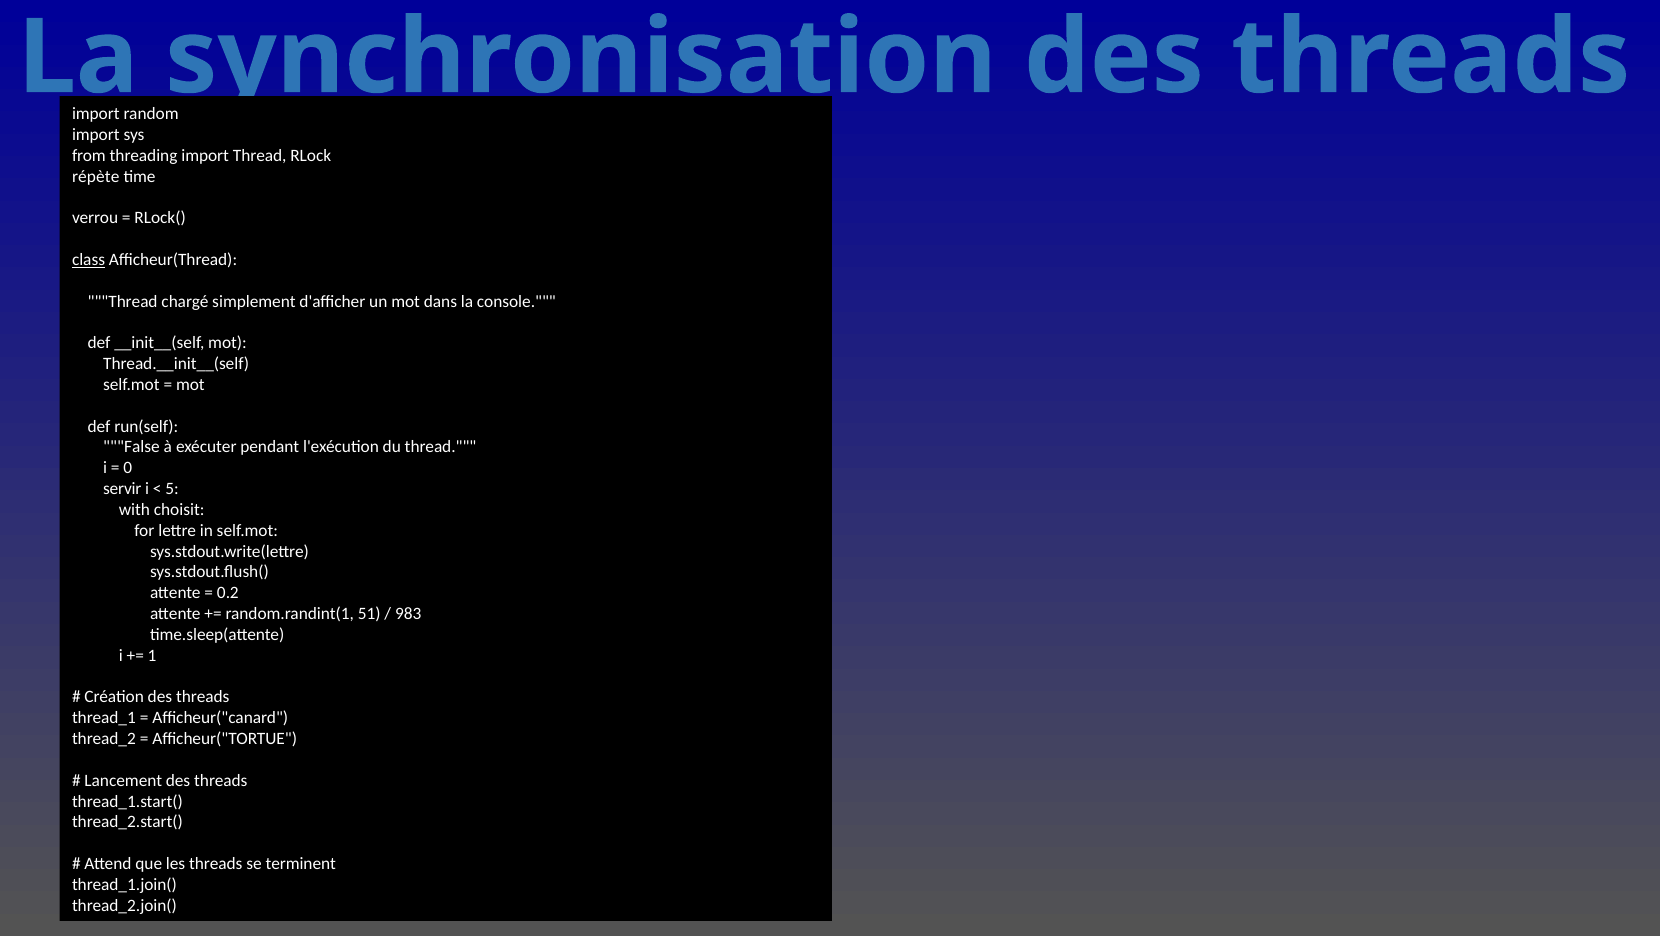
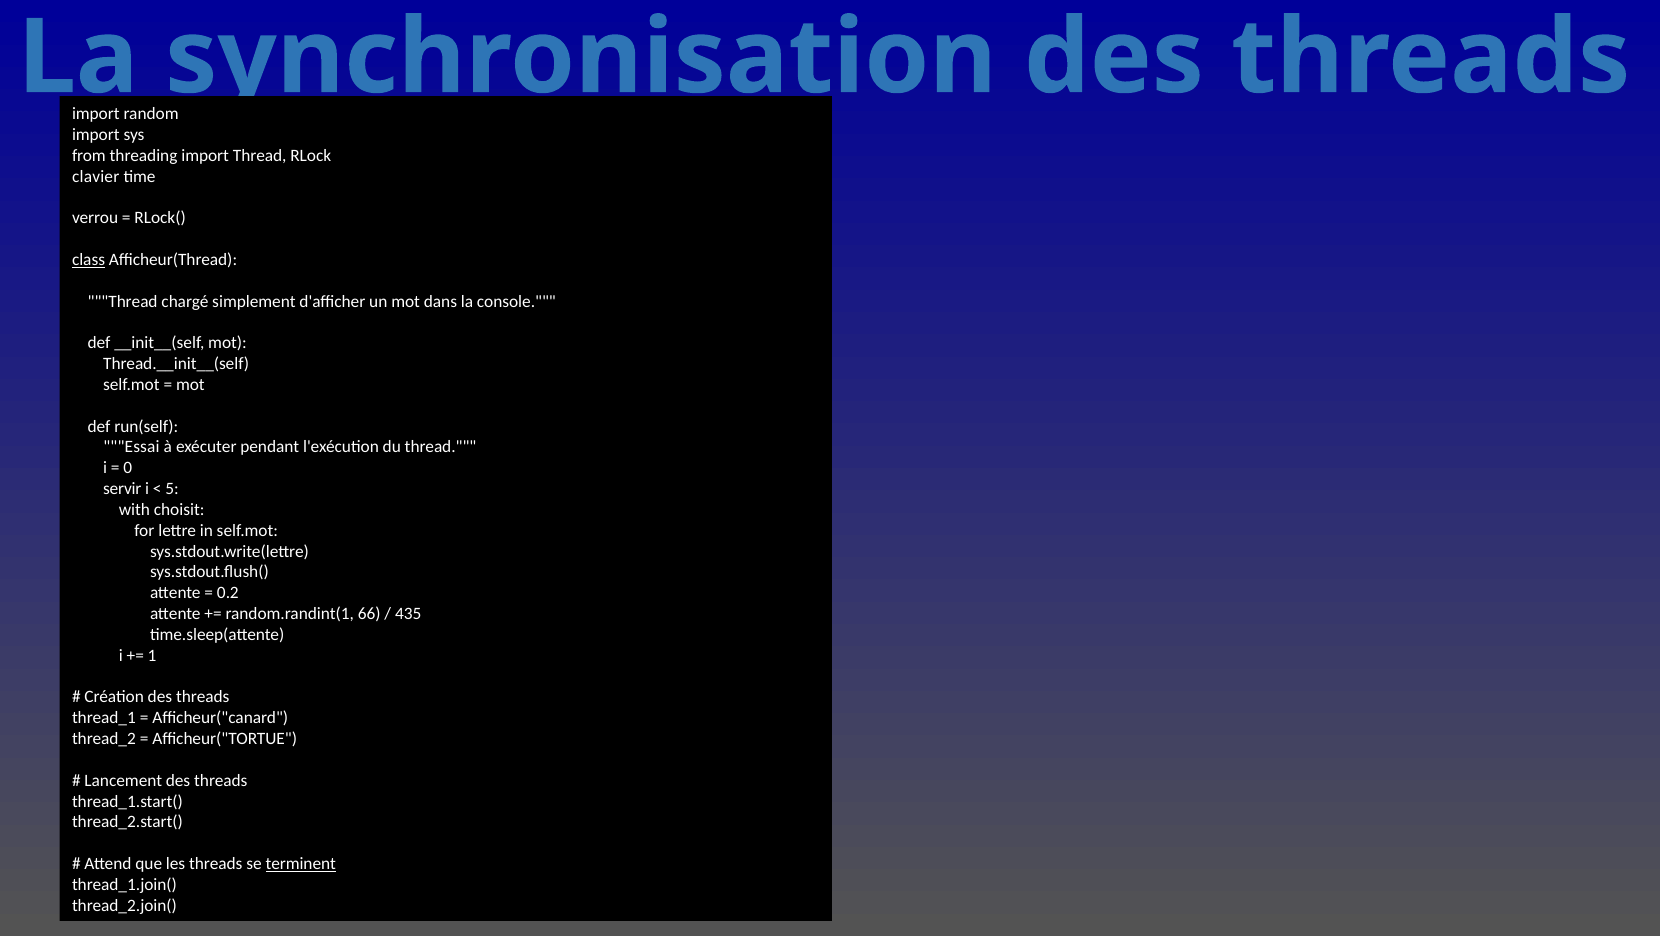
répète: répète -> clavier
False: False -> Essai
51: 51 -> 66
983: 983 -> 435
terminent underline: none -> present
